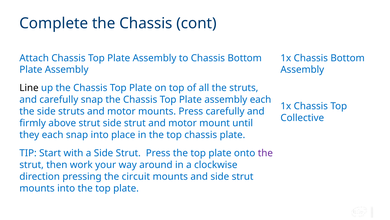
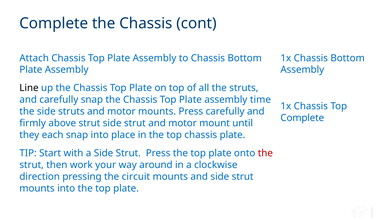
assembly each: each -> time
Collective at (302, 118): Collective -> Complete
the at (265, 153) colour: purple -> red
